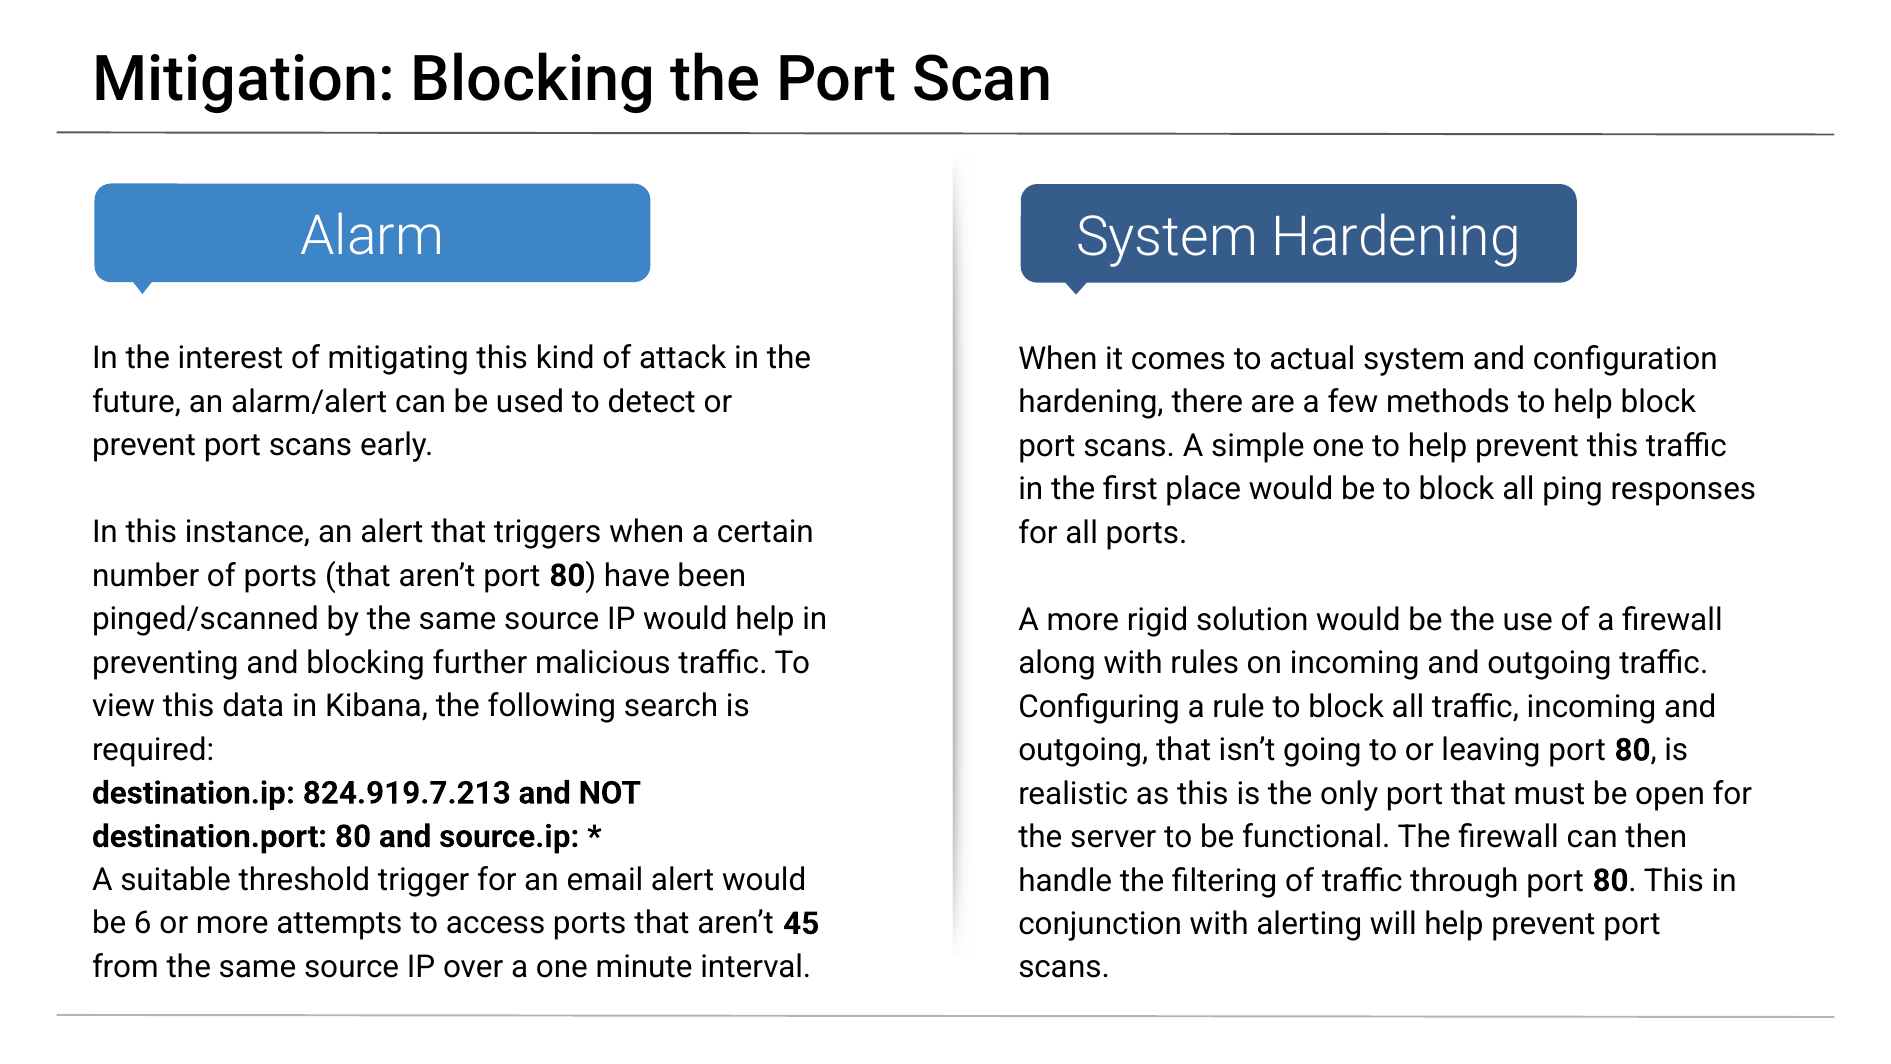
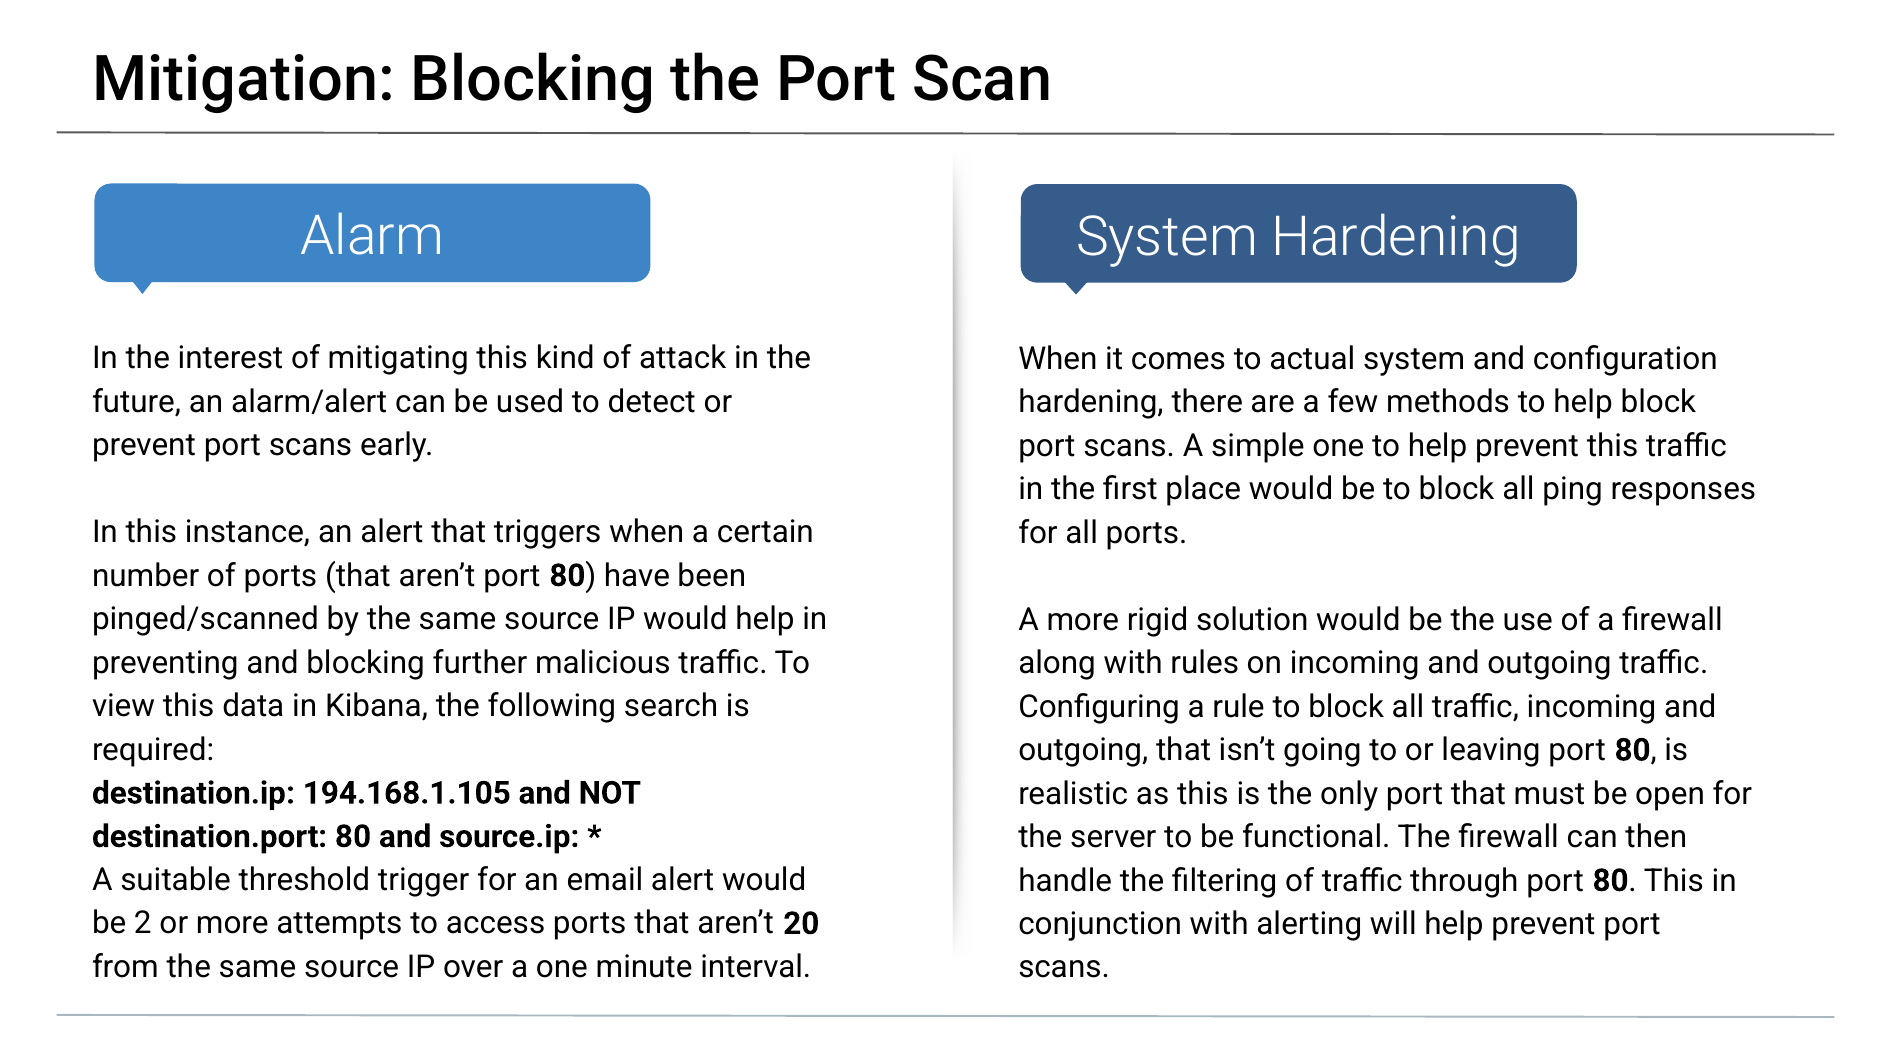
824.919.7.213: 824.919.7.213 -> 194.168.1.105
6: 6 -> 2
45: 45 -> 20
